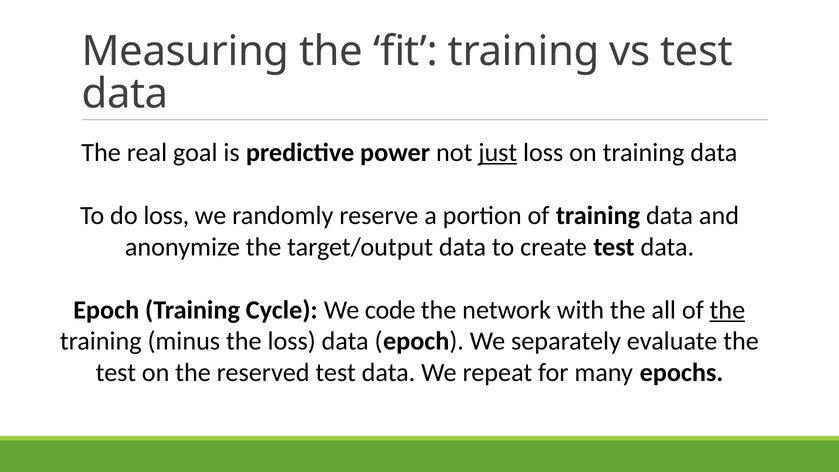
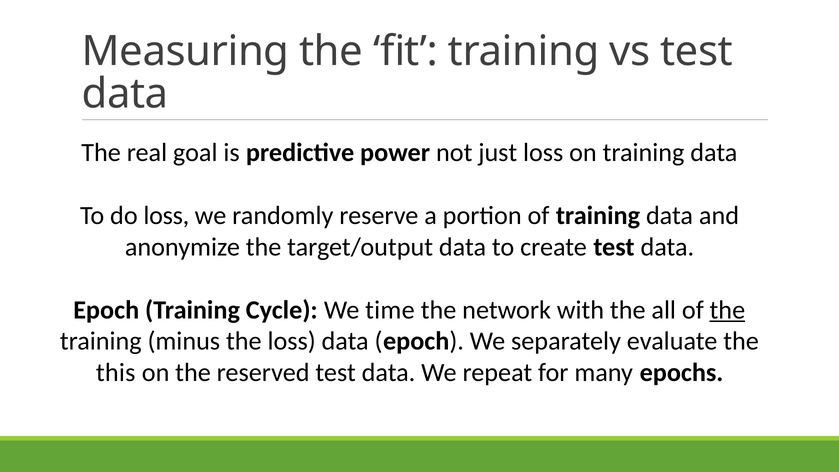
just underline: present -> none
code: code -> time
test at (116, 373): test -> this
